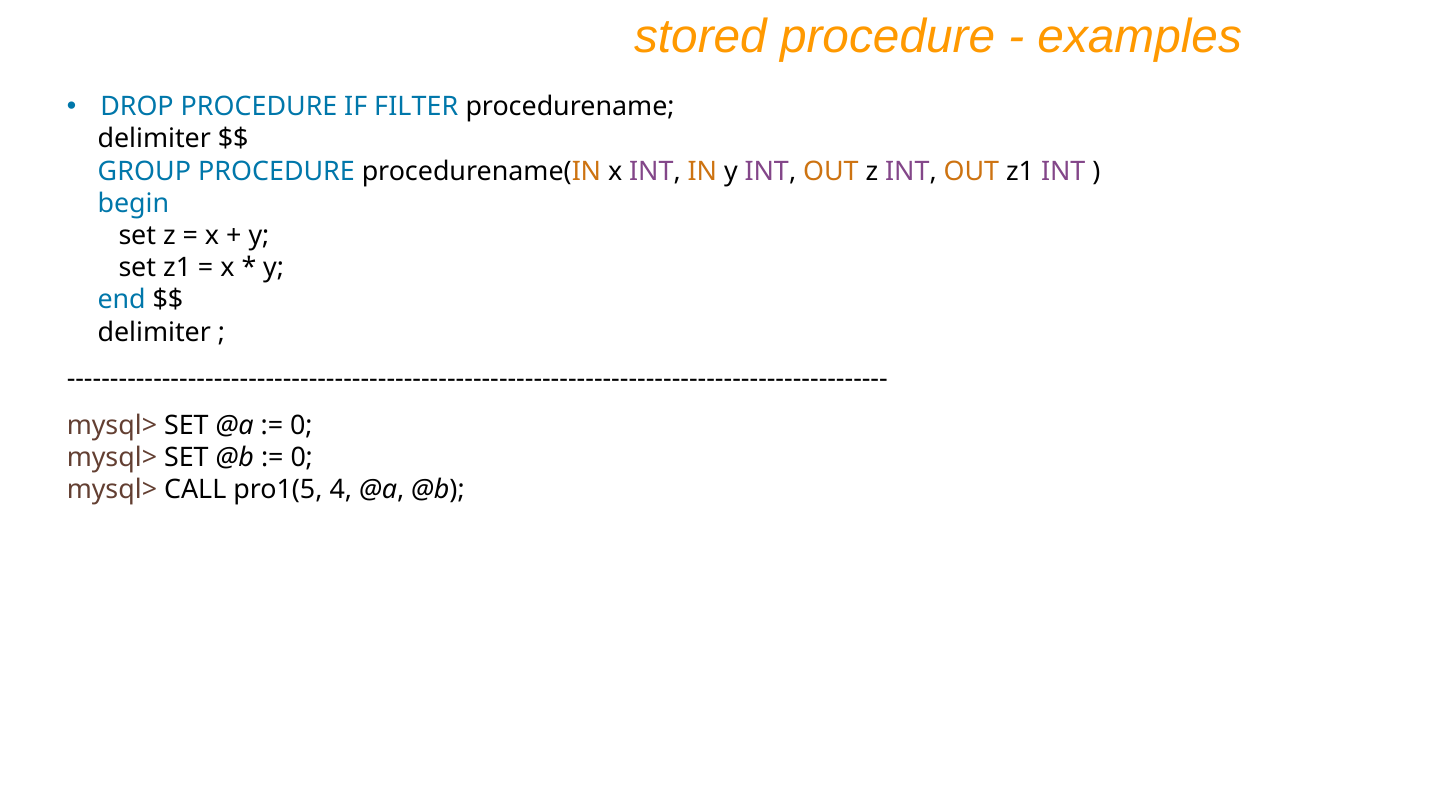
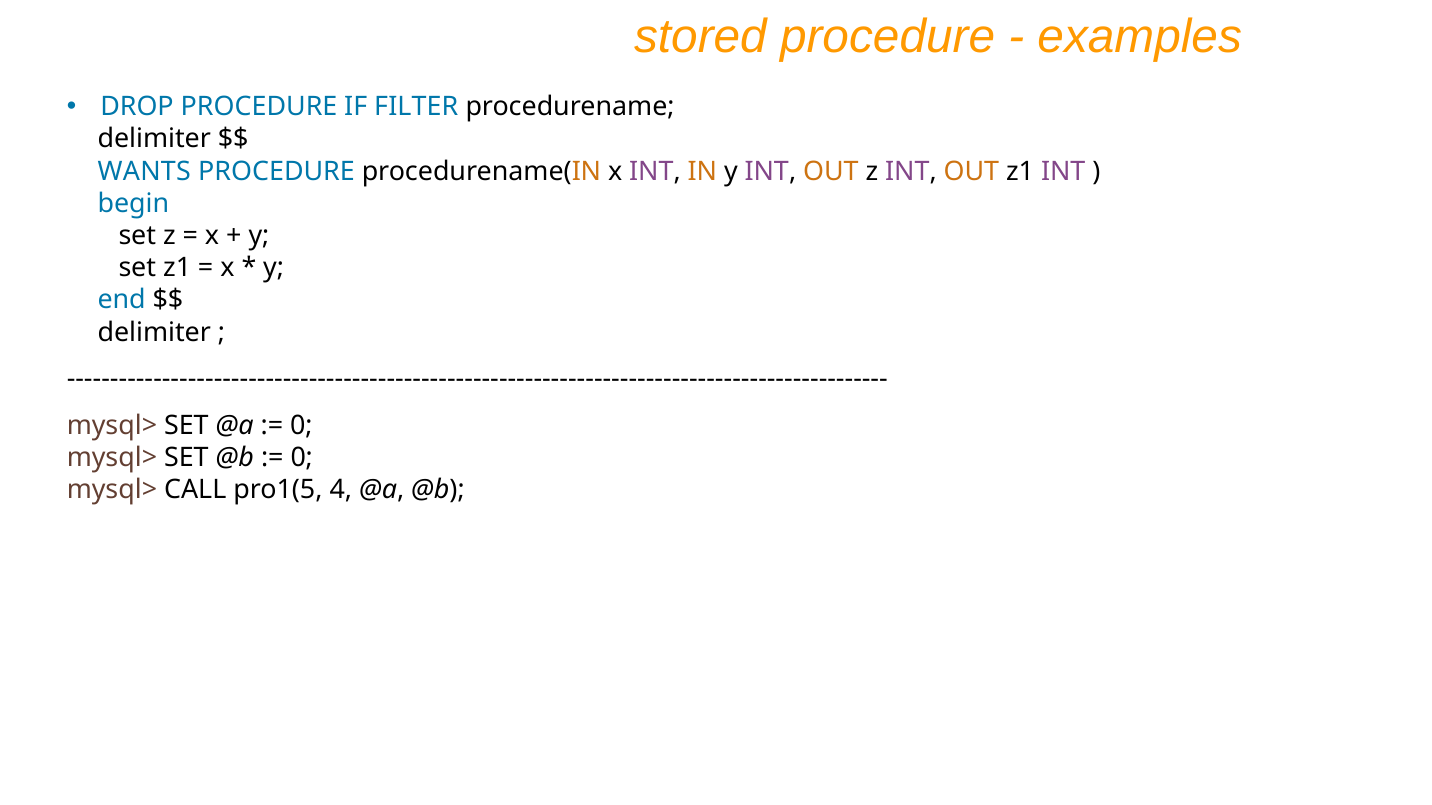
GROUP: GROUP -> WANTS
